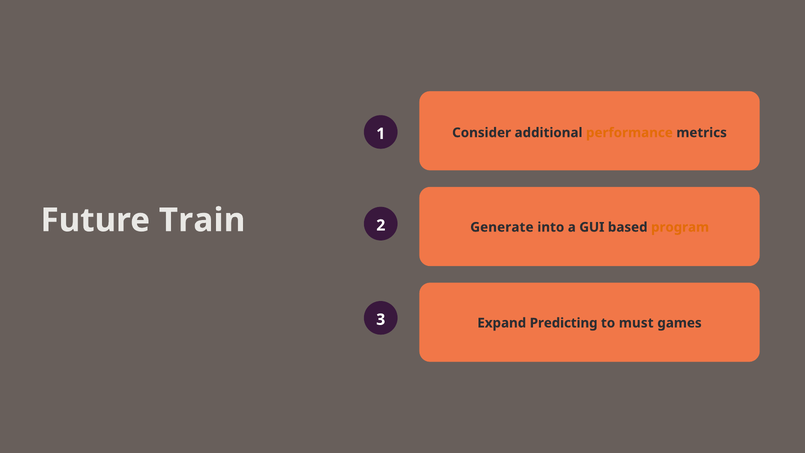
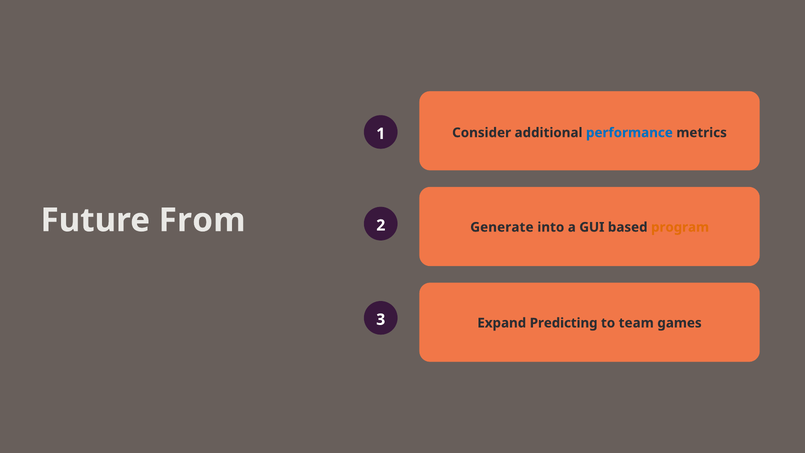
performance colour: orange -> blue
Train: Train -> From
must: must -> team
